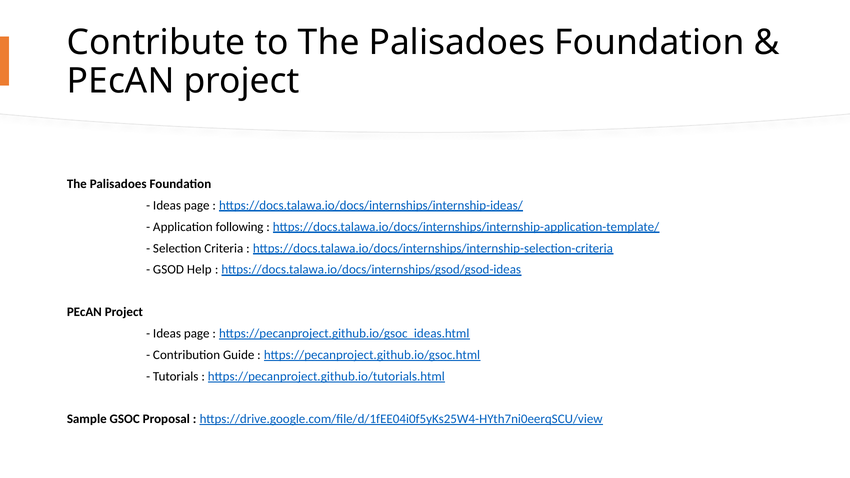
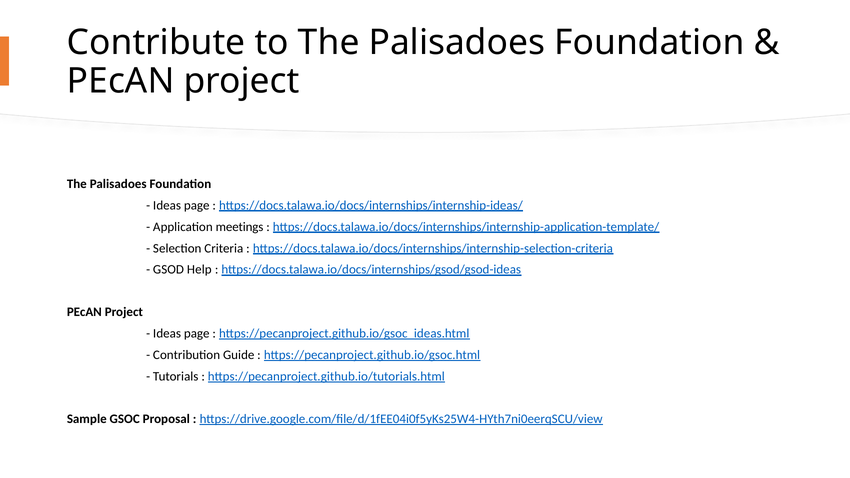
following: following -> meetings
